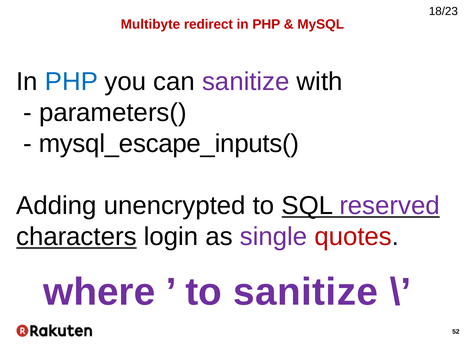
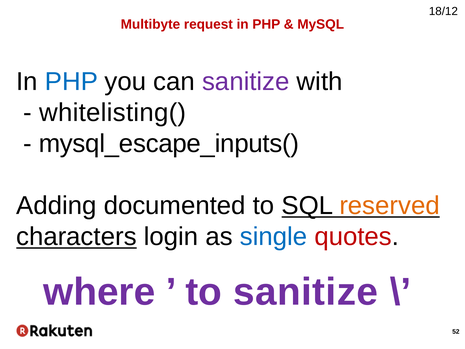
18/23: 18/23 -> 18/12
redirect: redirect -> request
parameters(: parameters( -> whitelisting(
unencrypted: unencrypted -> documented
reserved colour: purple -> orange
single colour: purple -> blue
